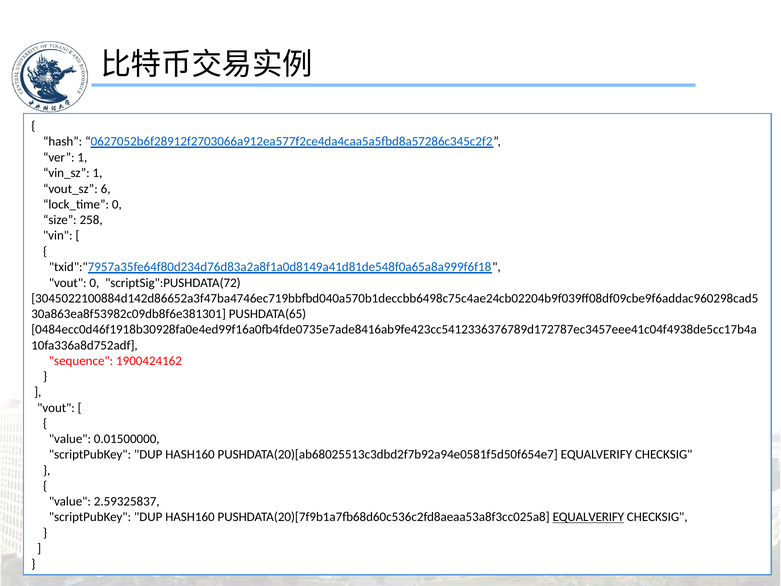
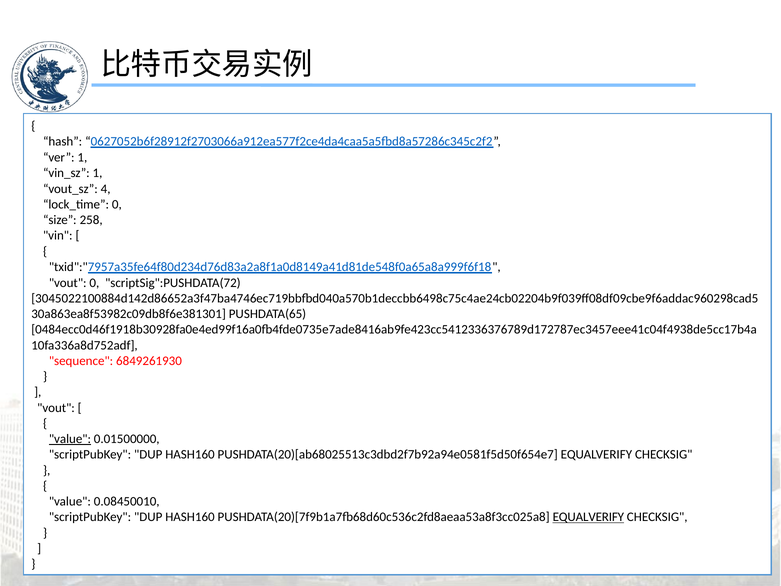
6: 6 -> 4
1900424162: 1900424162 -> 6849261930
value at (70, 439) underline: none -> present
2.59325837: 2.59325837 -> 0.08450010
